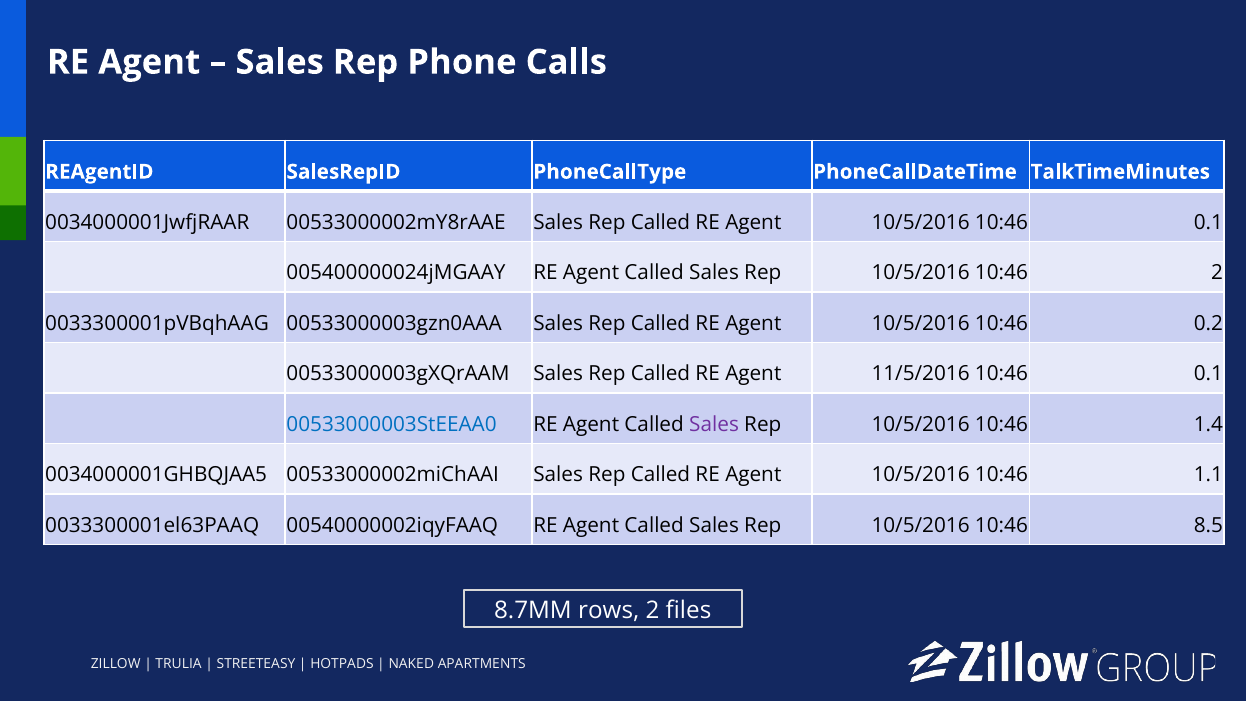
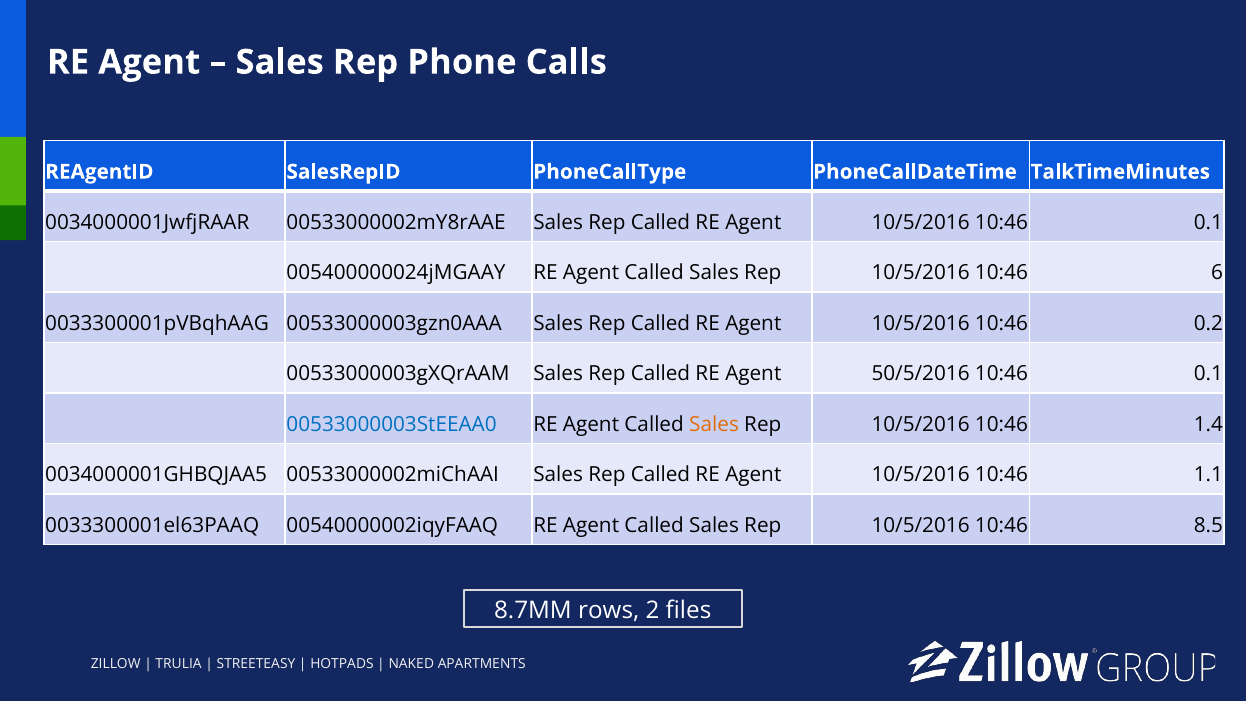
10:46 2: 2 -> 6
11/5/2016: 11/5/2016 -> 50/5/2016
Sales at (714, 424) colour: purple -> orange
